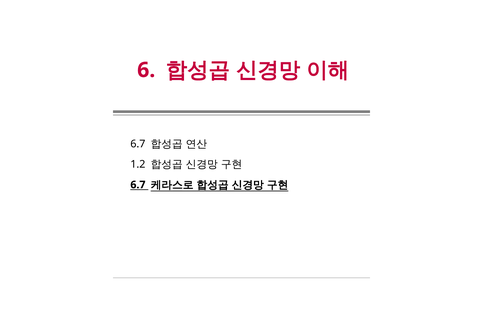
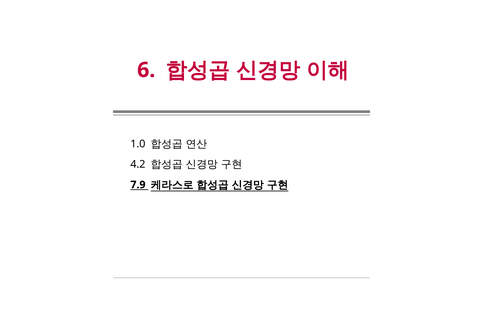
6.7 at (138, 144): 6.7 -> 1.0
1.2: 1.2 -> 4.2
6.7 at (138, 185): 6.7 -> 7.9
